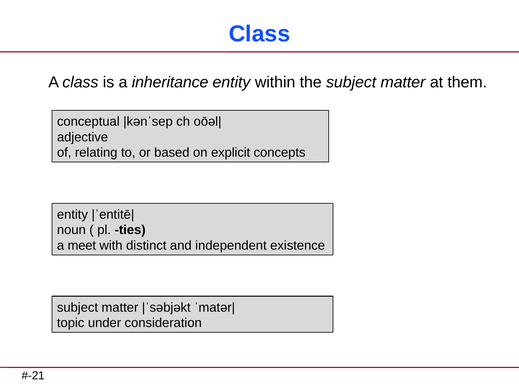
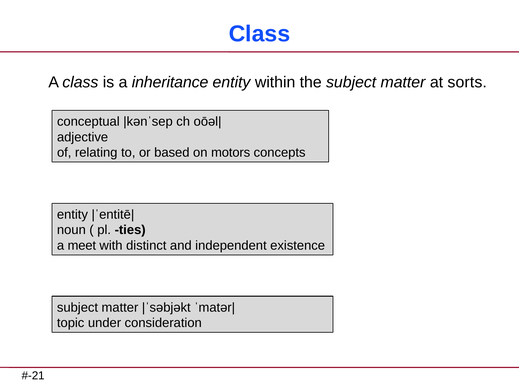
them: them -> sorts
explicit: explicit -> motors
